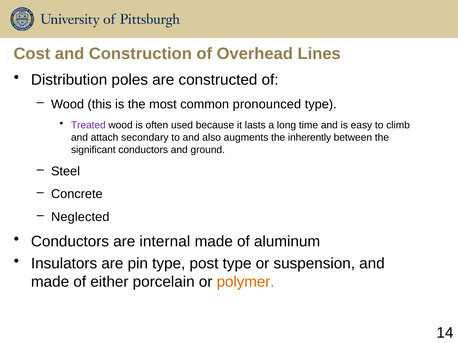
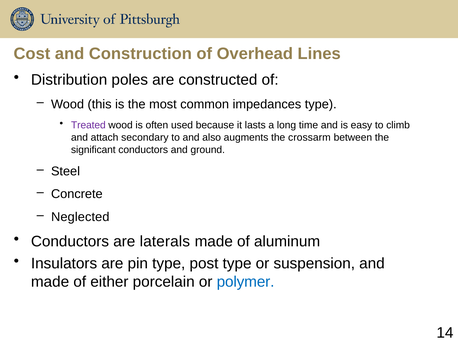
pronounced: pronounced -> impedances
inherently: inherently -> crossarm
internal: internal -> laterals
polymer colour: orange -> blue
